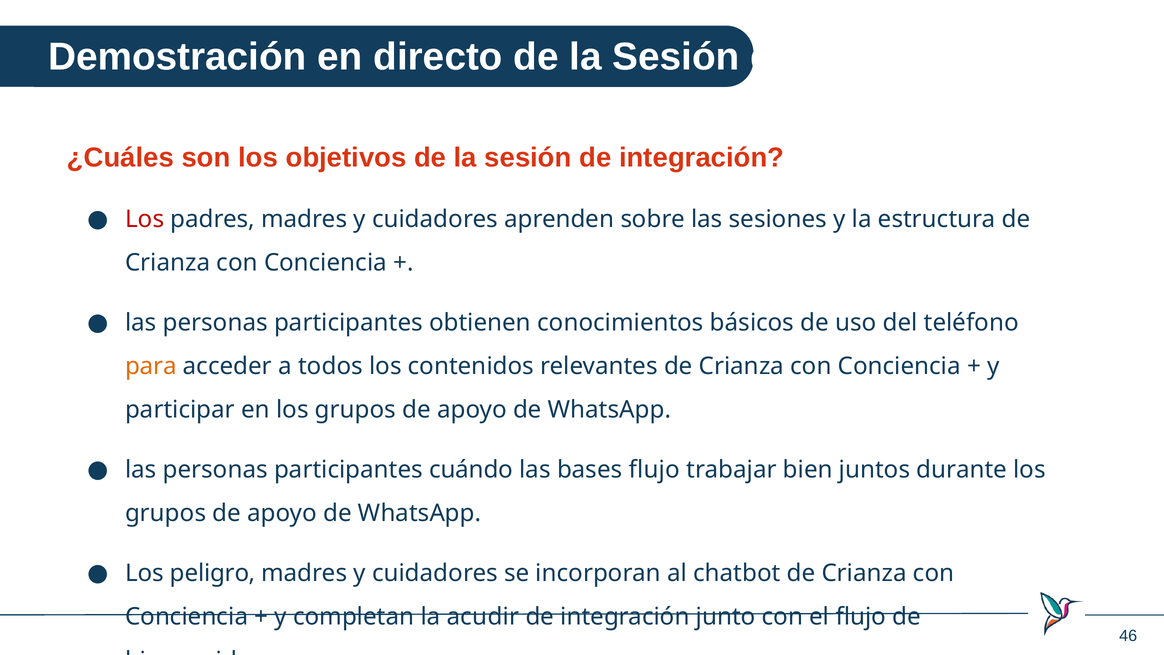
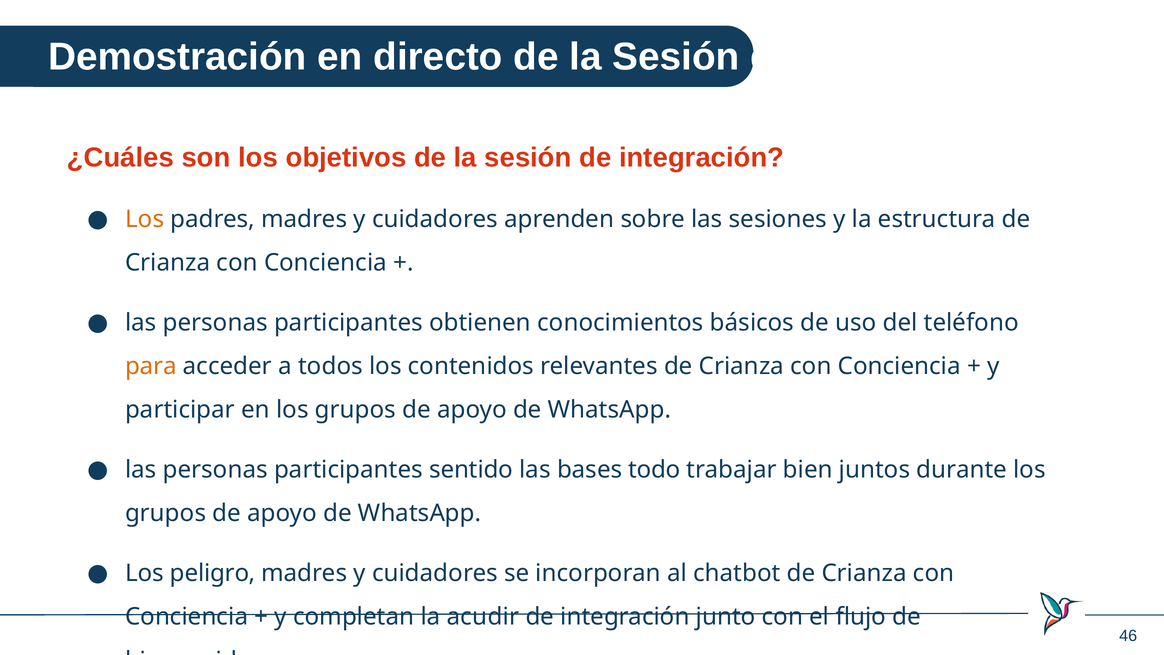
Los at (145, 219) colour: red -> orange
cuándo: cuándo -> sentido
bases flujo: flujo -> todo
